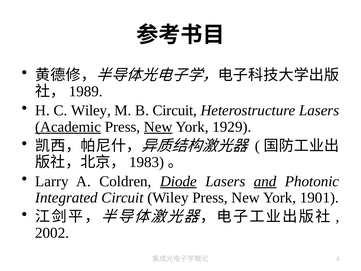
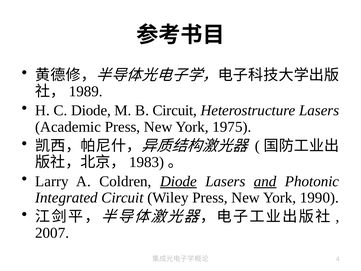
C Wiley: Wiley -> Diode
Academic underline: present -> none
New at (158, 127) underline: present -> none
1929: 1929 -> 1975
1901: 1901 -> 1990
2002: 2002 -> 2007
